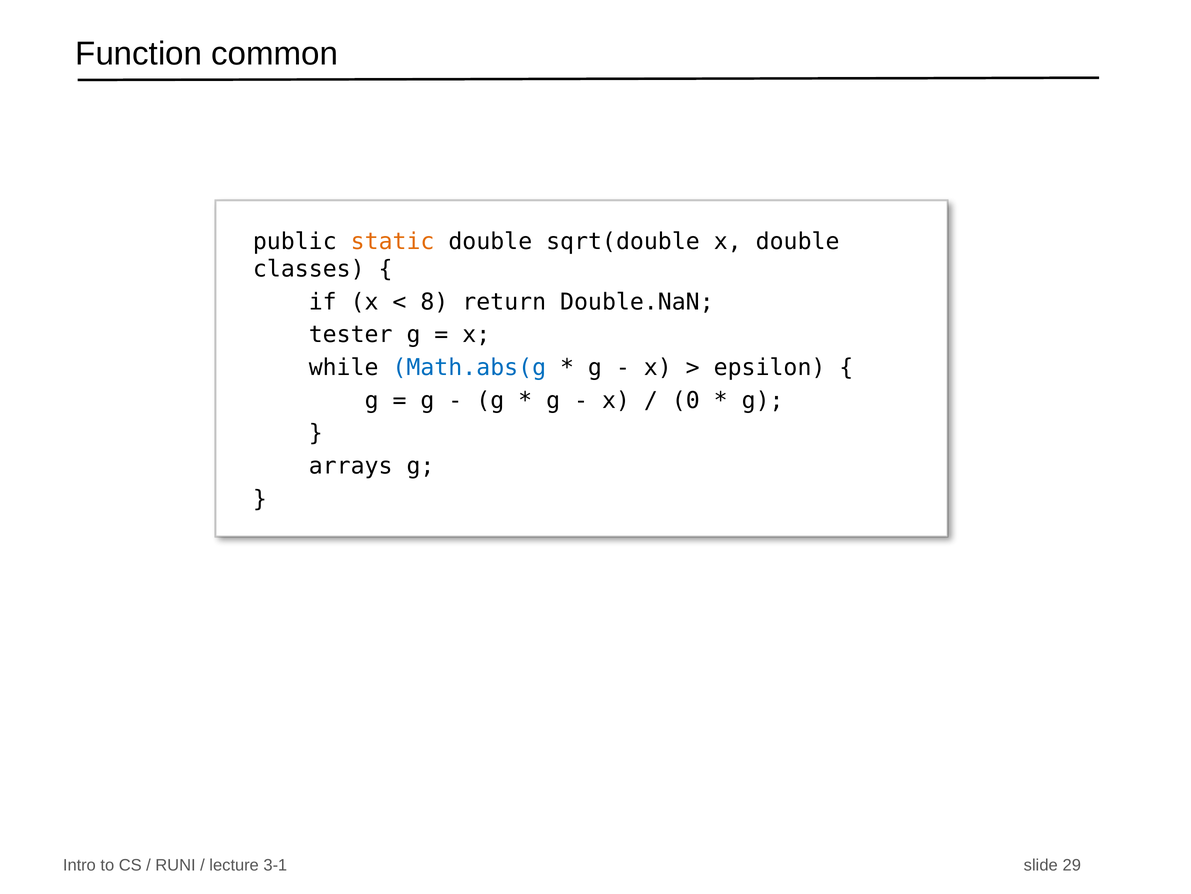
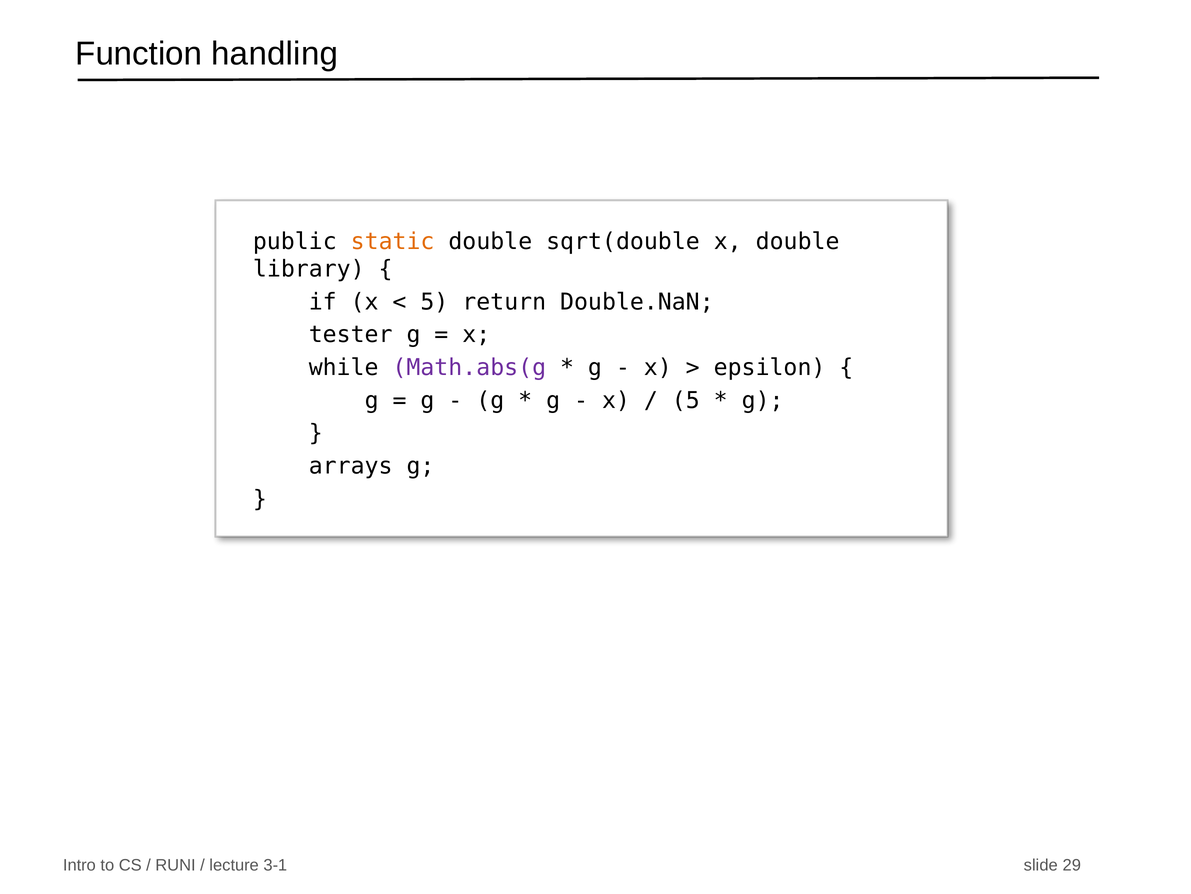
common: common -> handling
classes: classes -> library
8 at (434, 302): 8 -> 5
Math.abs(g colour: blue -> purple
0 at (686, 400): 0 -> 5
